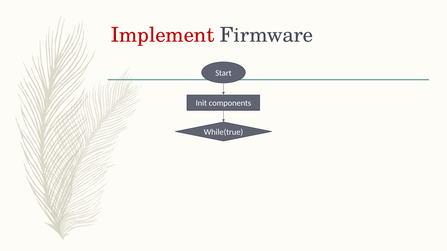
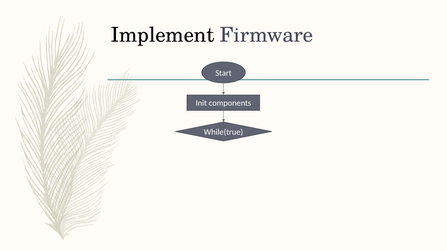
Implement colour: red -> black
